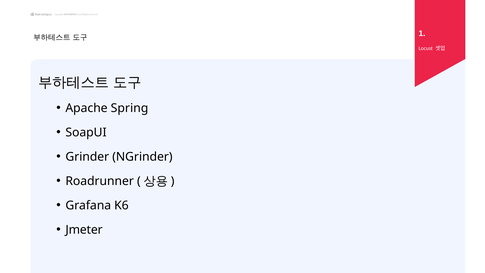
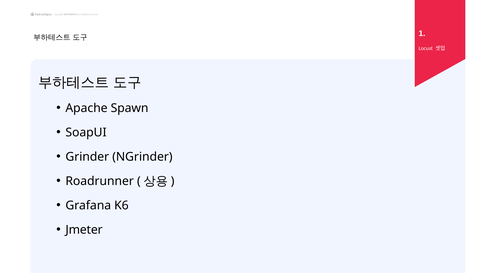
Spring: Spring -> Spawn
